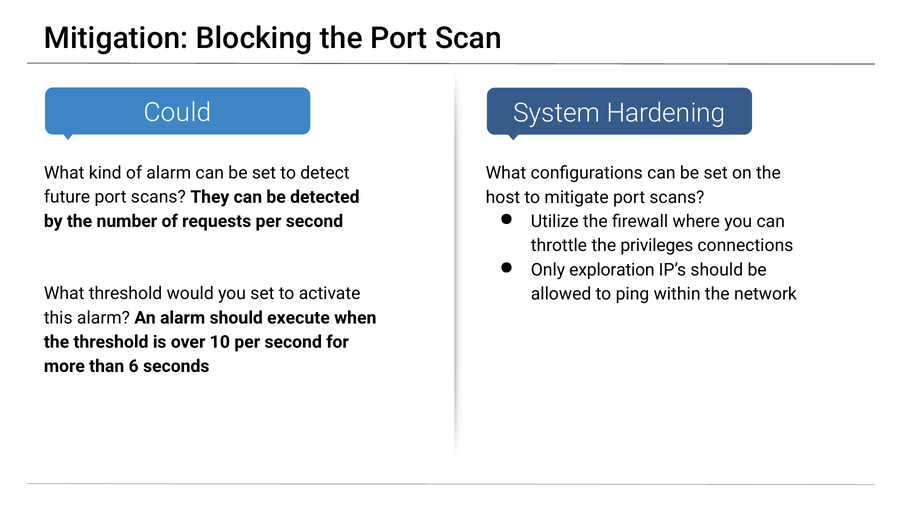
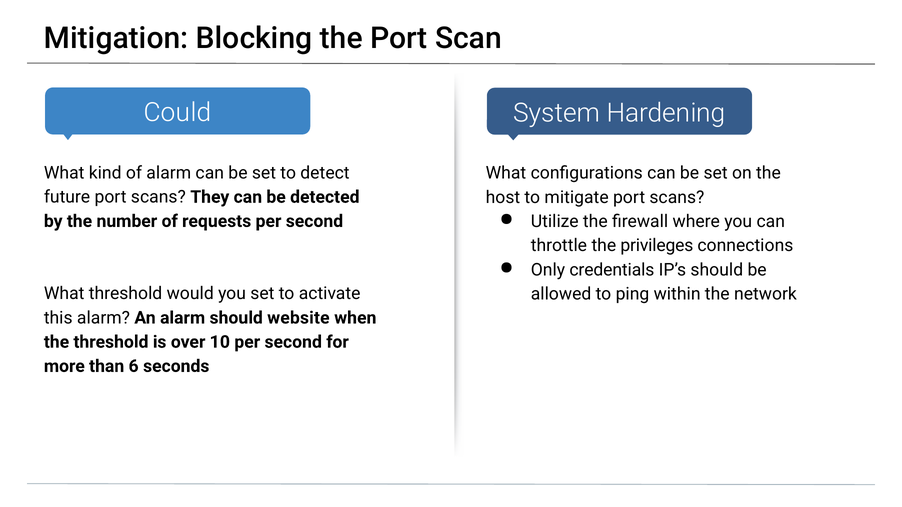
exploration: exploration -> credentials
execute: execute -> website
